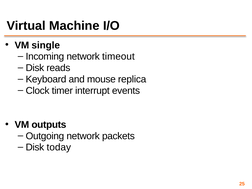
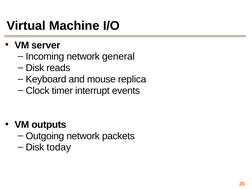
single: single -> server
timeout: timeout -> general
